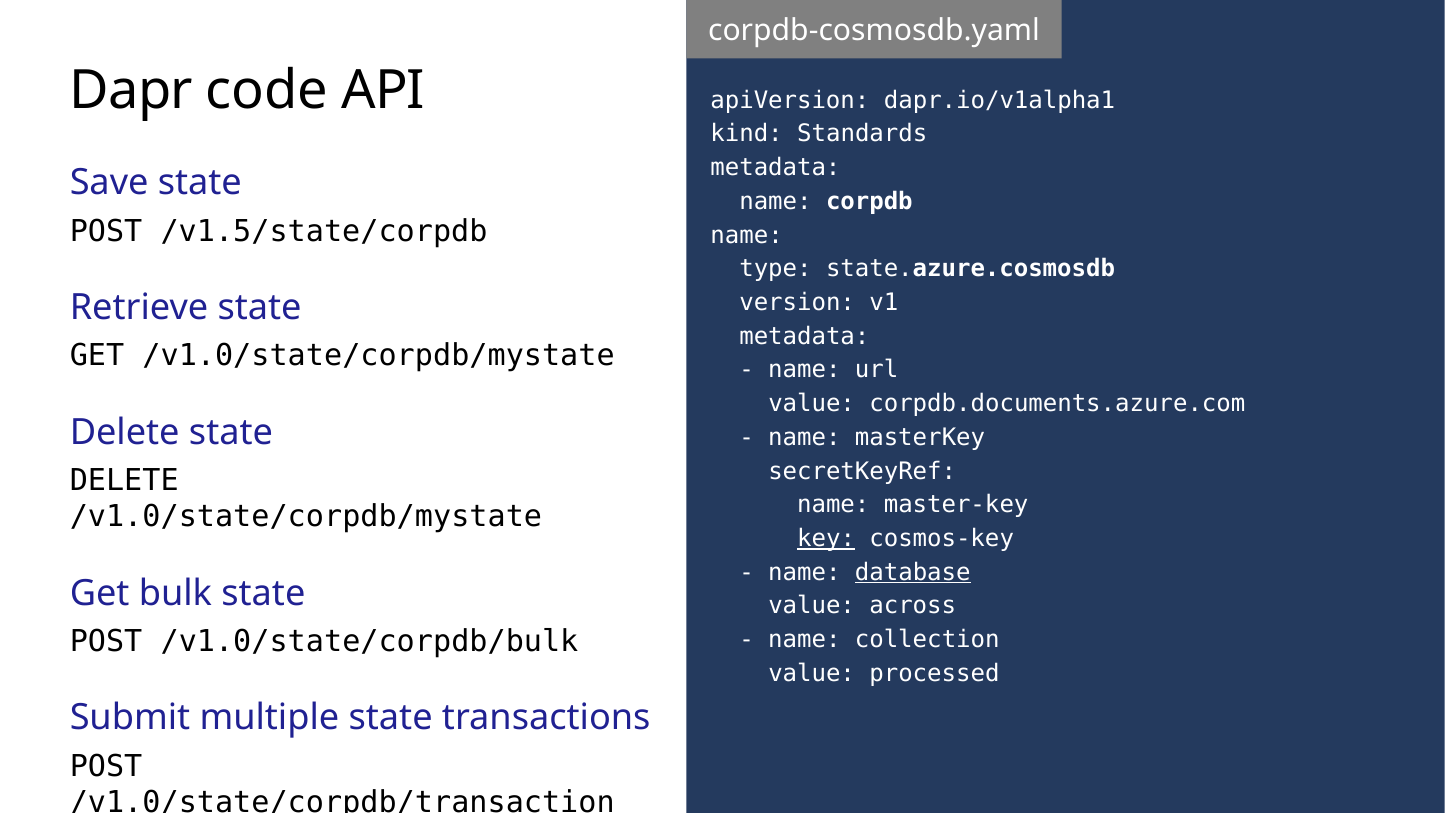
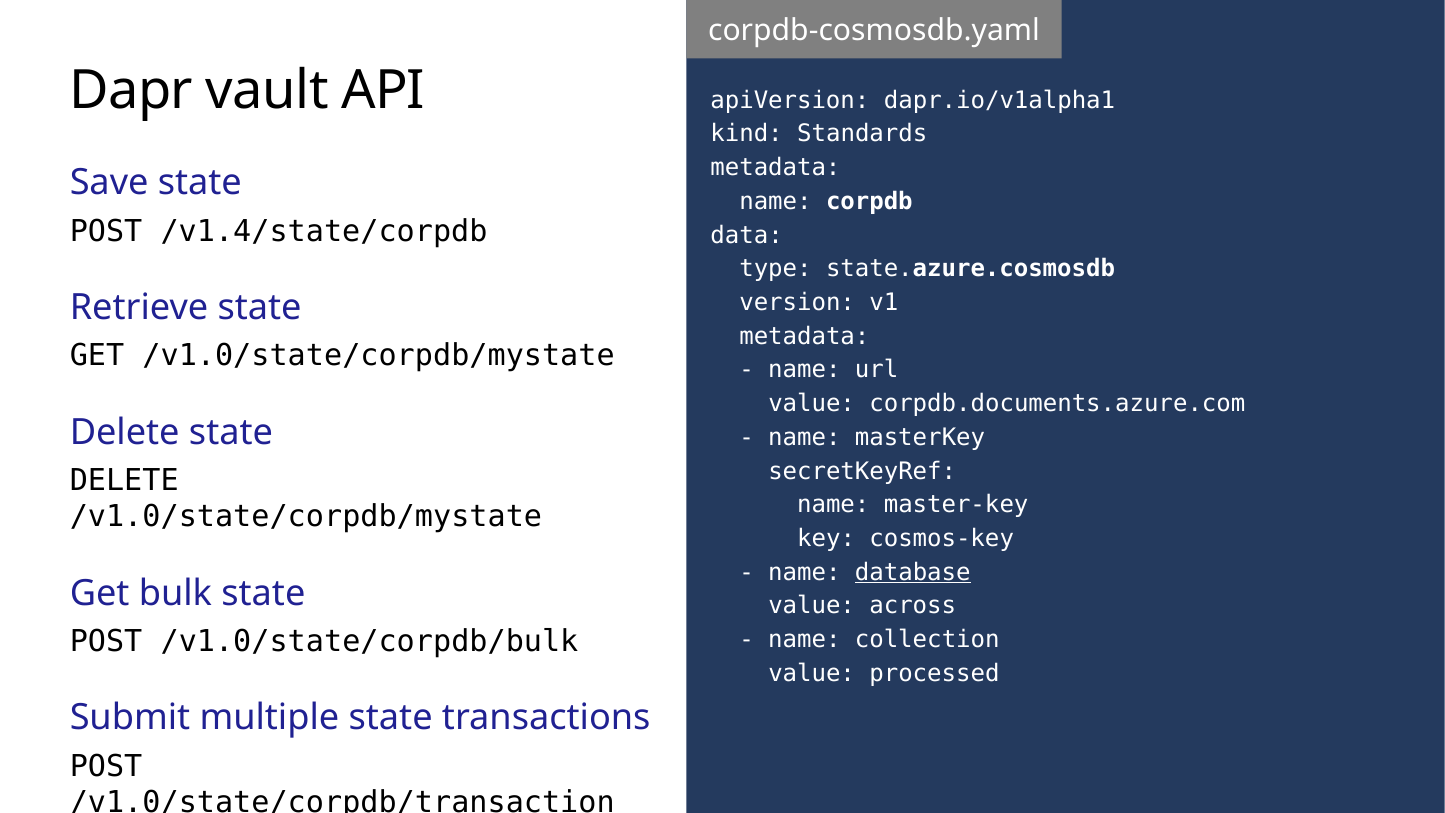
code: code -> vault
/v1.5/state/corpdb: /v1.5/state/corpdb -> /v1.4/state/corpdb
name at (747, 235): name -> data
key underline: present -> none
